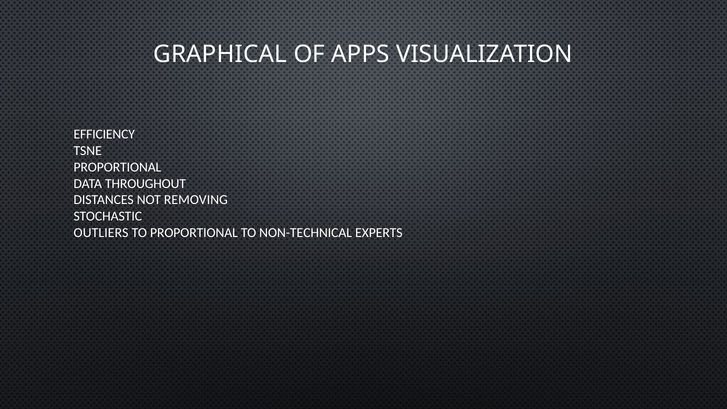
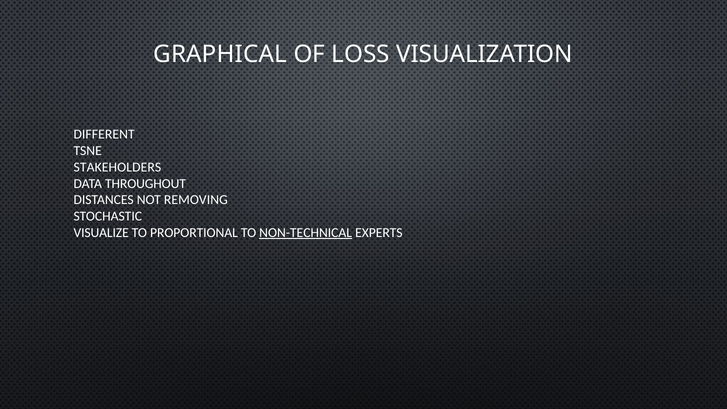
APPS: APPS -> LOSS
EFFICIENCY: EFFICIENCY -> DIFFERENT
PROPORTIONAL at (117, 167): PROPORTIONAL -> STAKEHOLDERS
OUTLIERS: OUTLIERS -> VISUALIZE
NON-TECHNICAL underline: none -> present
